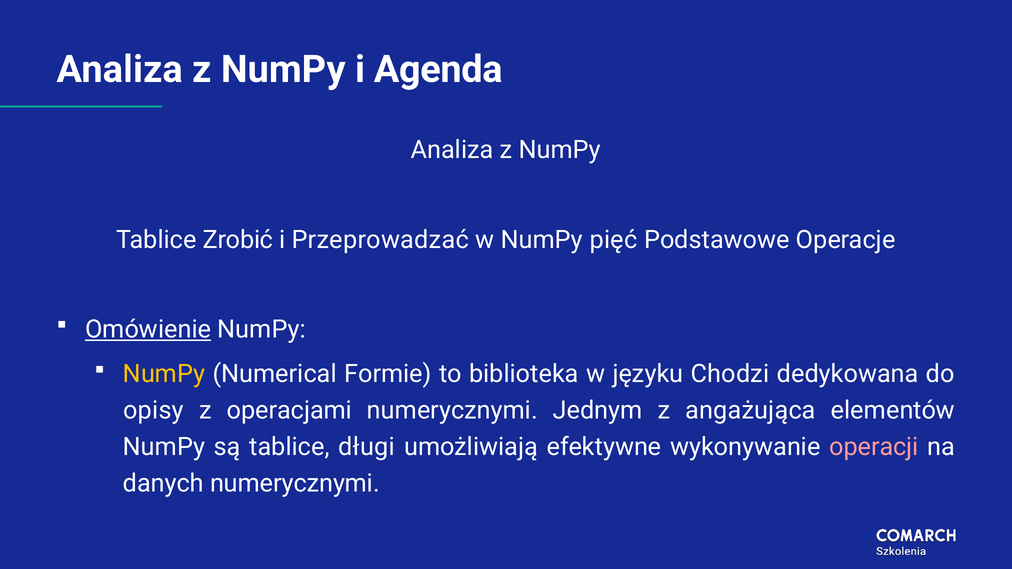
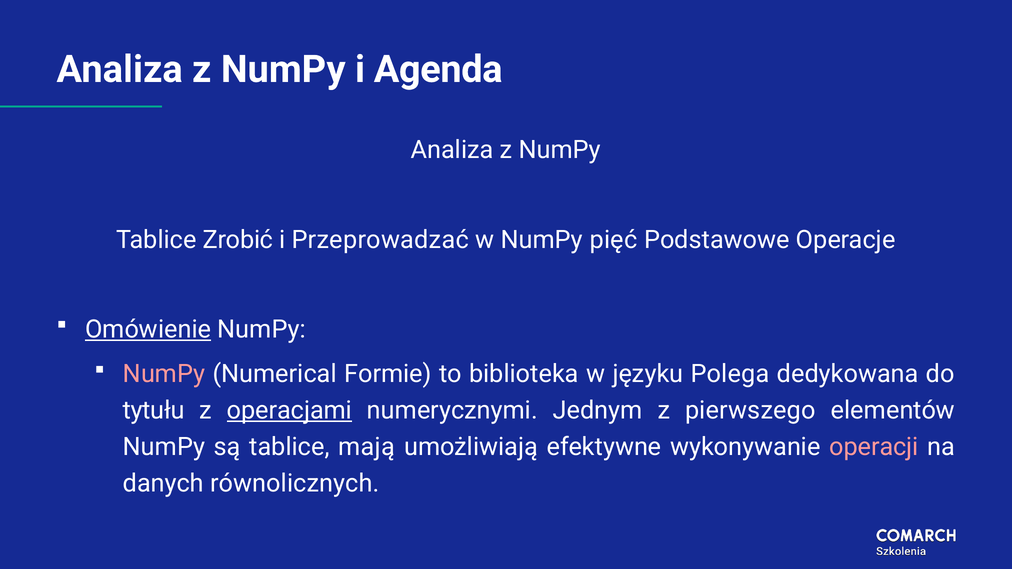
NumPy at (164, 374) colour: yellow -> pink
Chodzi: Chodzi -> Polega
opisy: opisy -> tytułu
operacjami underline: none -> present
angażująca: angażująca -> pierwszego
długi: długi -> mają
danych numerycznymi: numerycznymi -> równolicznych
